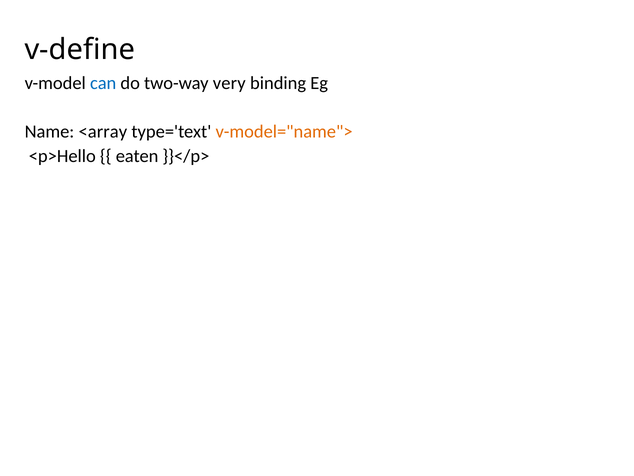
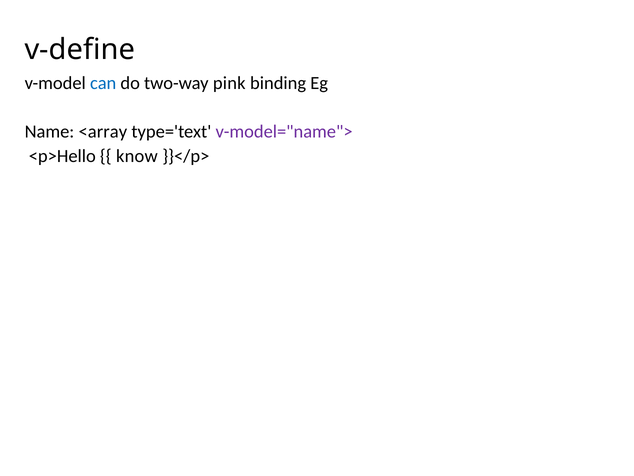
very: very -> pink
v-model="name"> colour: orange -> purple
eaten: eaten -> know
